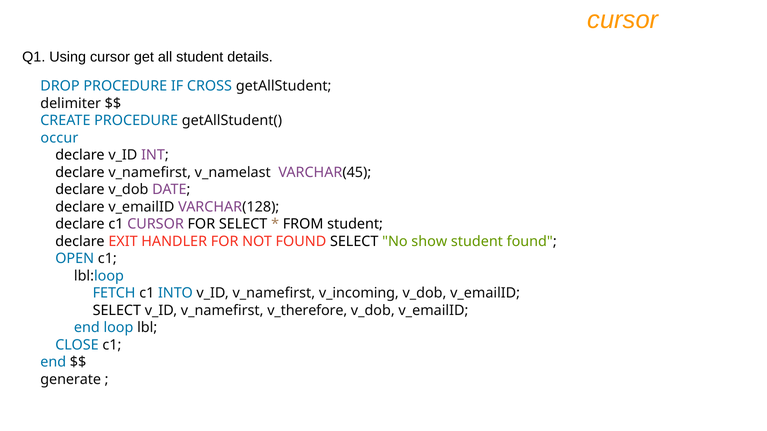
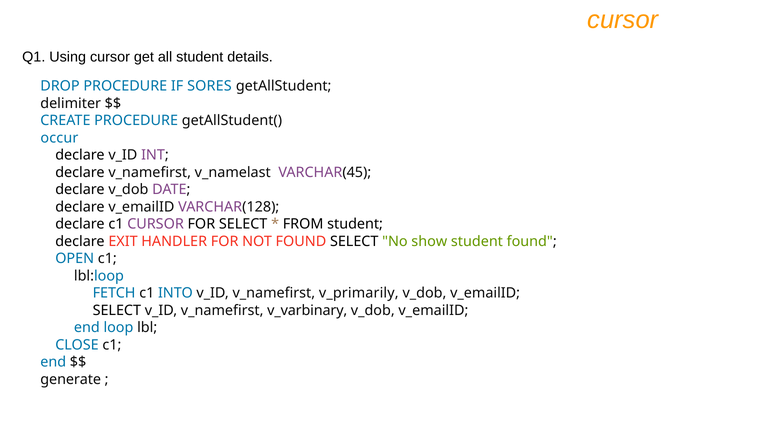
CROSS: CROSS -> SORES
v_incoming: v_incoming -> v_primarily
v_therefore: v_therefore -> v_varbinary
